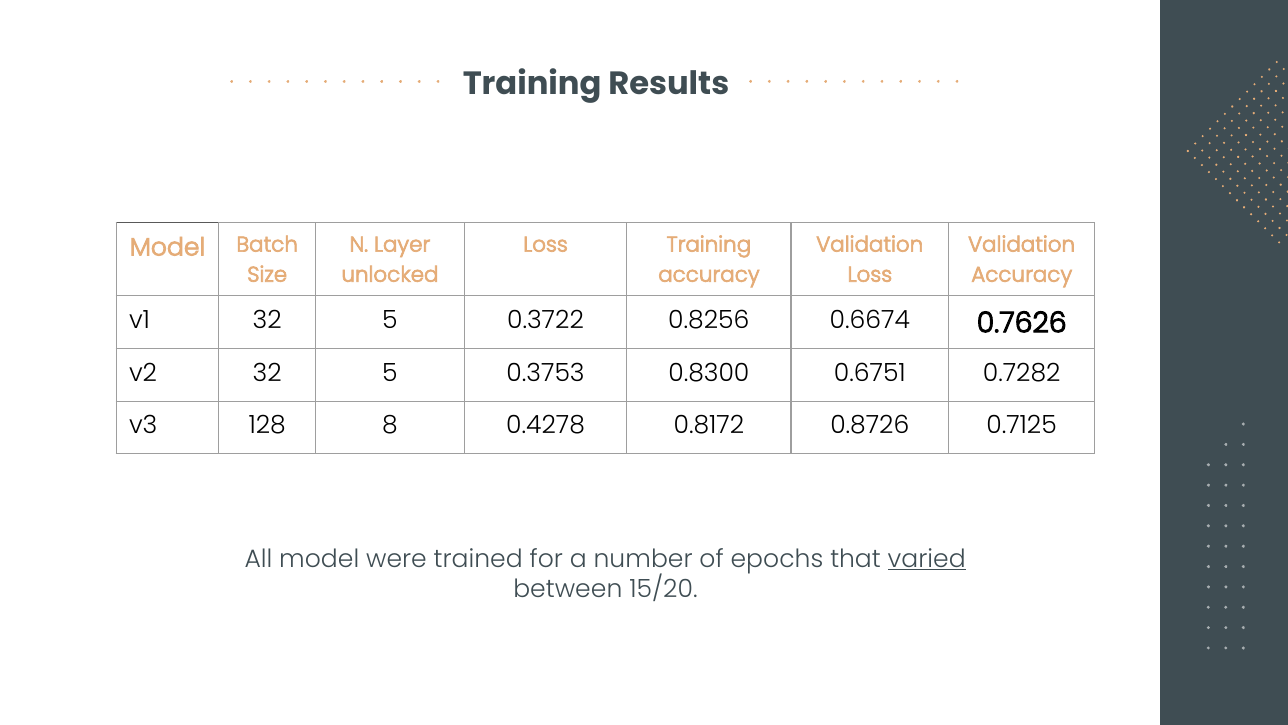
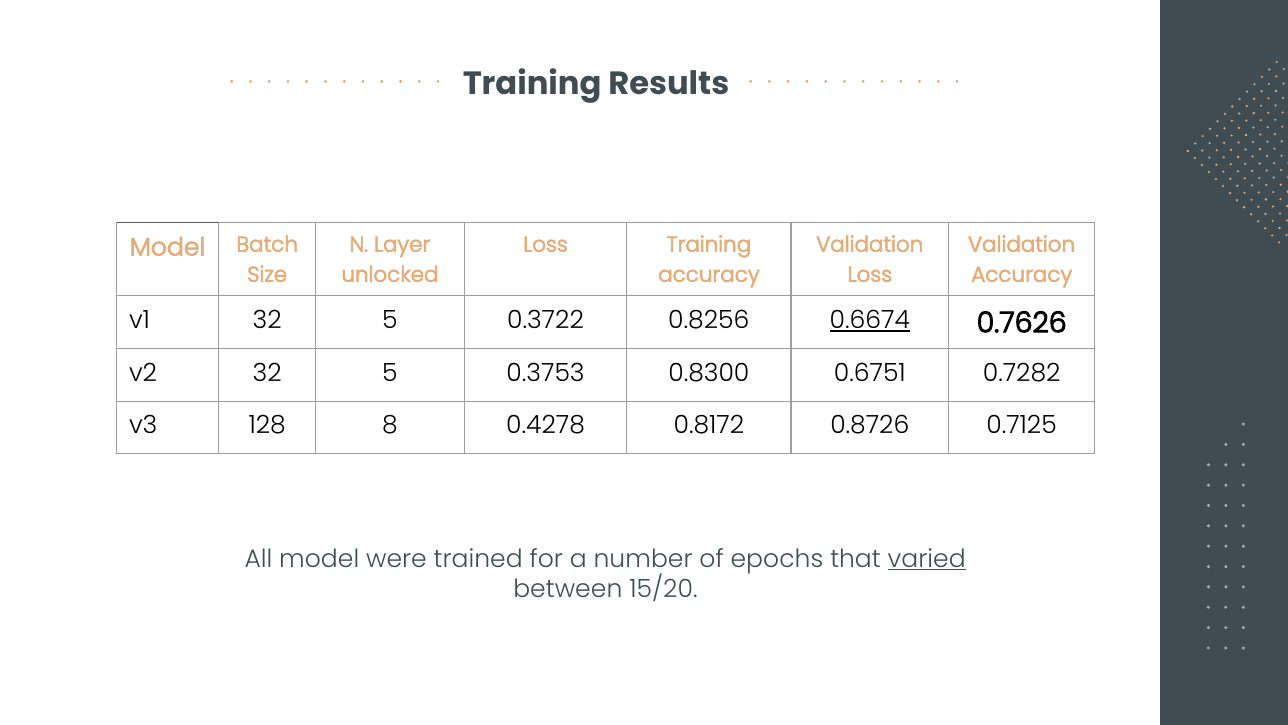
0.6674 underline: none -> present
